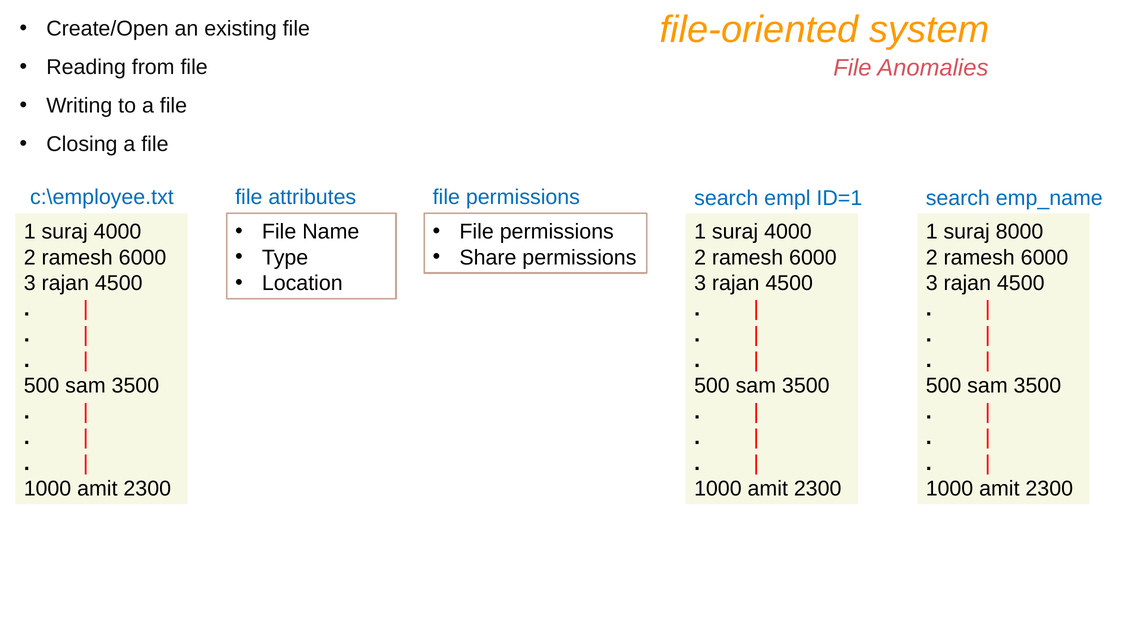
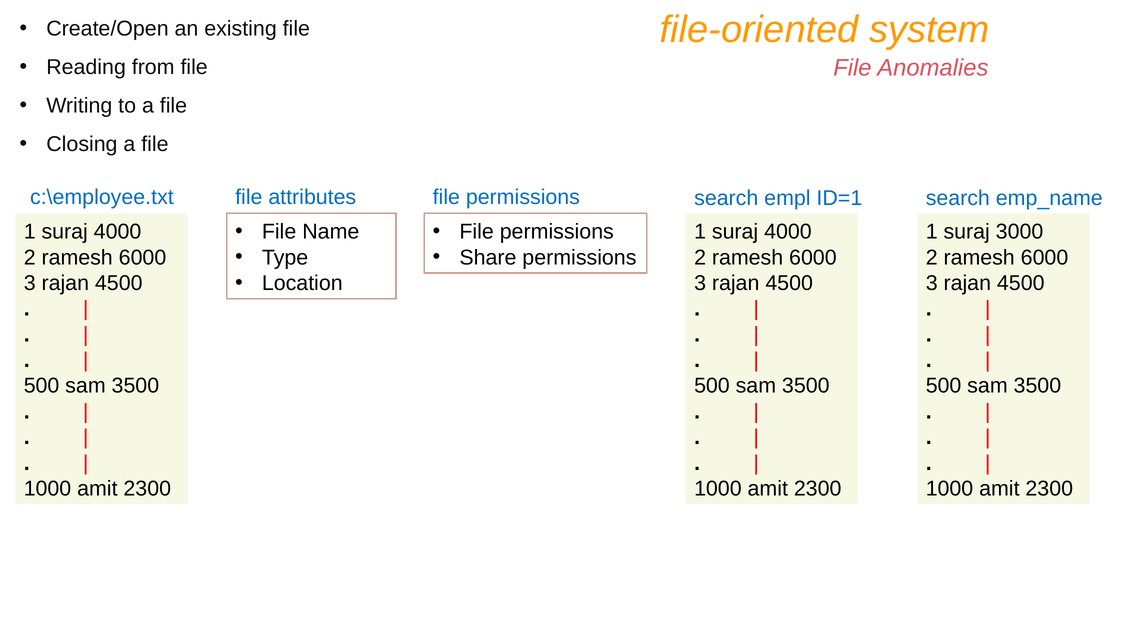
8000: 8000 -> 3000
